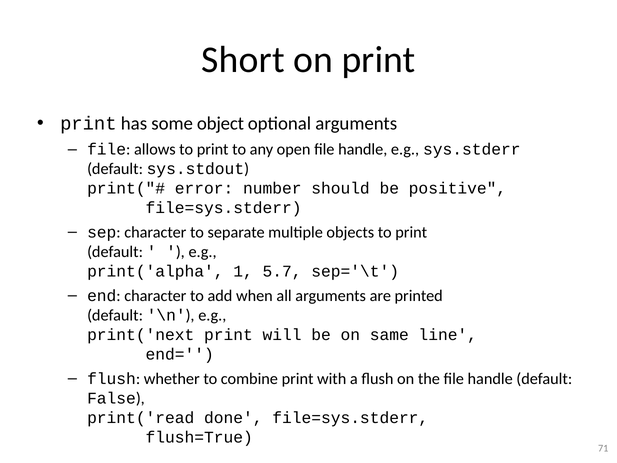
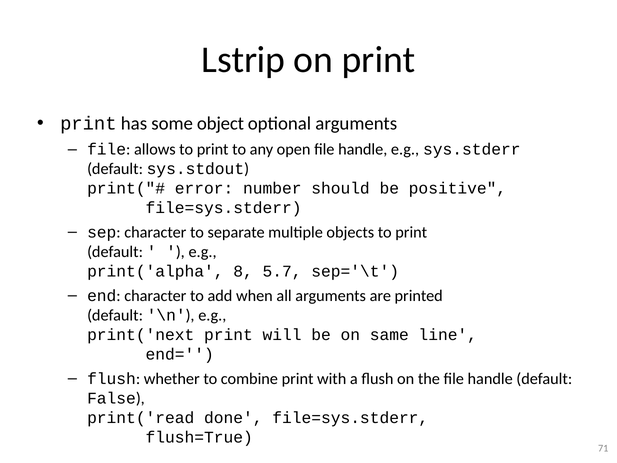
Short: Short -> Lstrip
1: 1 -> 8
